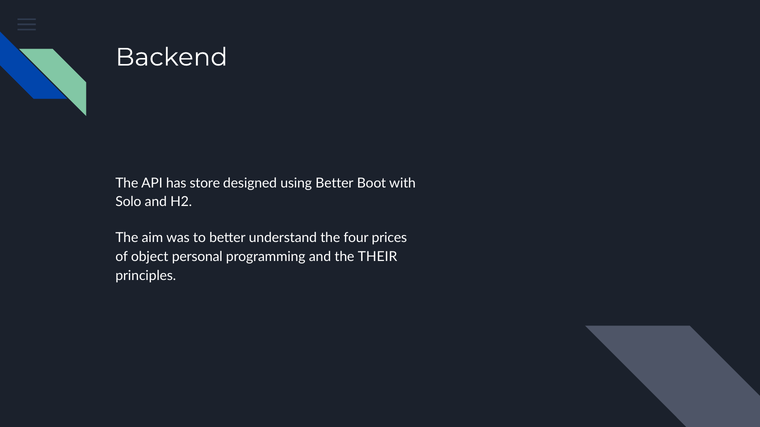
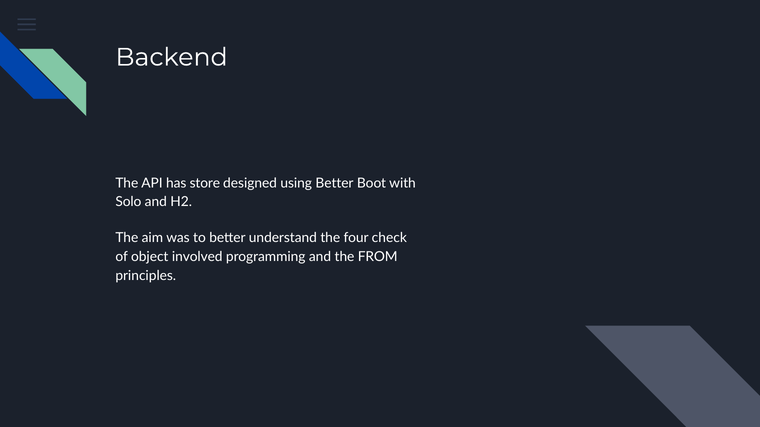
prices: prices -> check
personal: personal -> involved
THEIR: THEIR -> FROM
